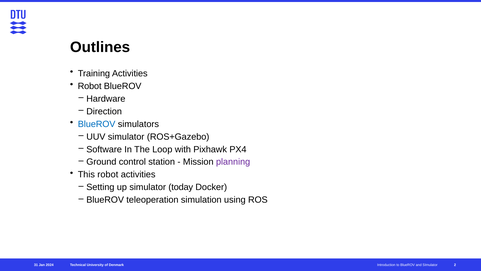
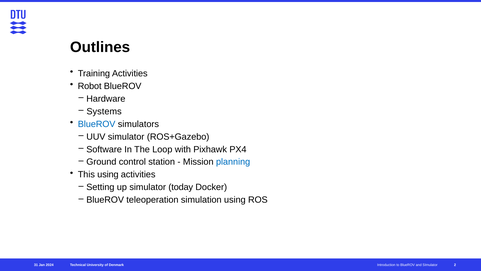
Direction: Direction -> Systems
planning colour: purple -> blue
This robot: robot -> using
